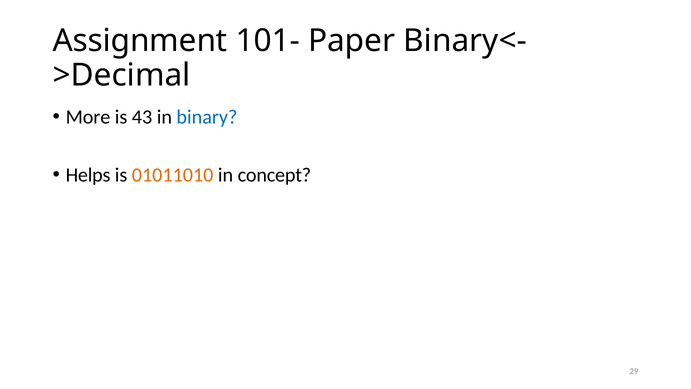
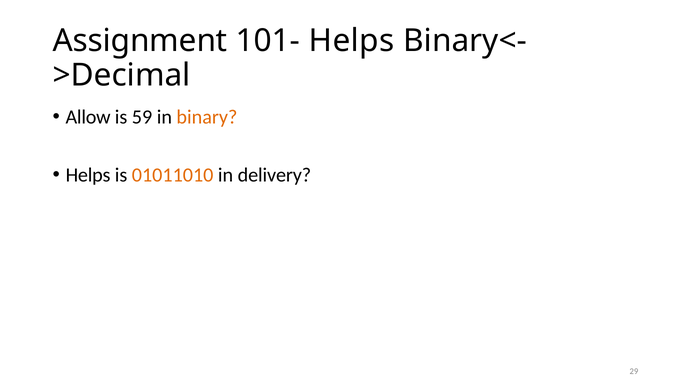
101- Paper: Paper -> Helps
More: More -> Allow
43: 43 -> 59
binary colour: blue -> orange
concept: concept -> delivery
